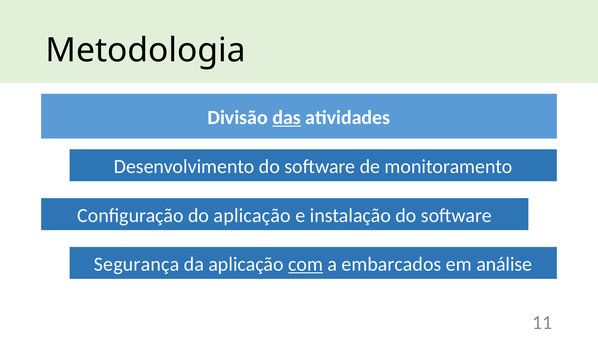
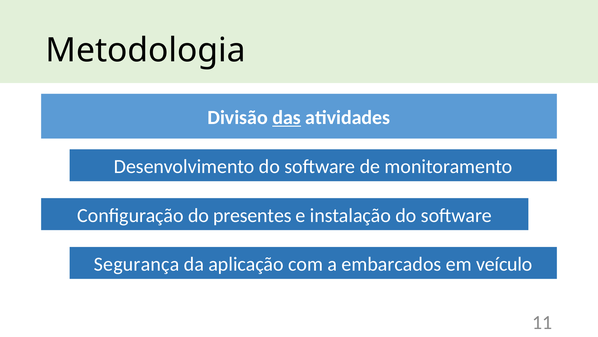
do aplicação: aplicação -> presentes
com underline: present -> none
análise: análise -> veículo
